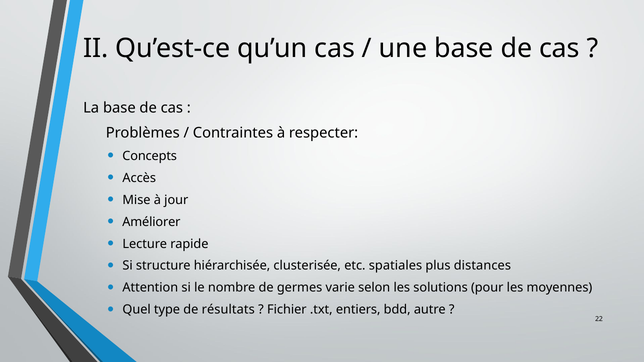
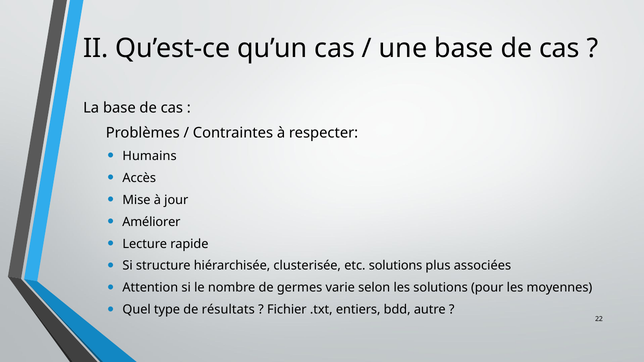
Concepts: Concepts -> Humains
etc spatiales: spatiales -> solutions
distances: distances -> associées
